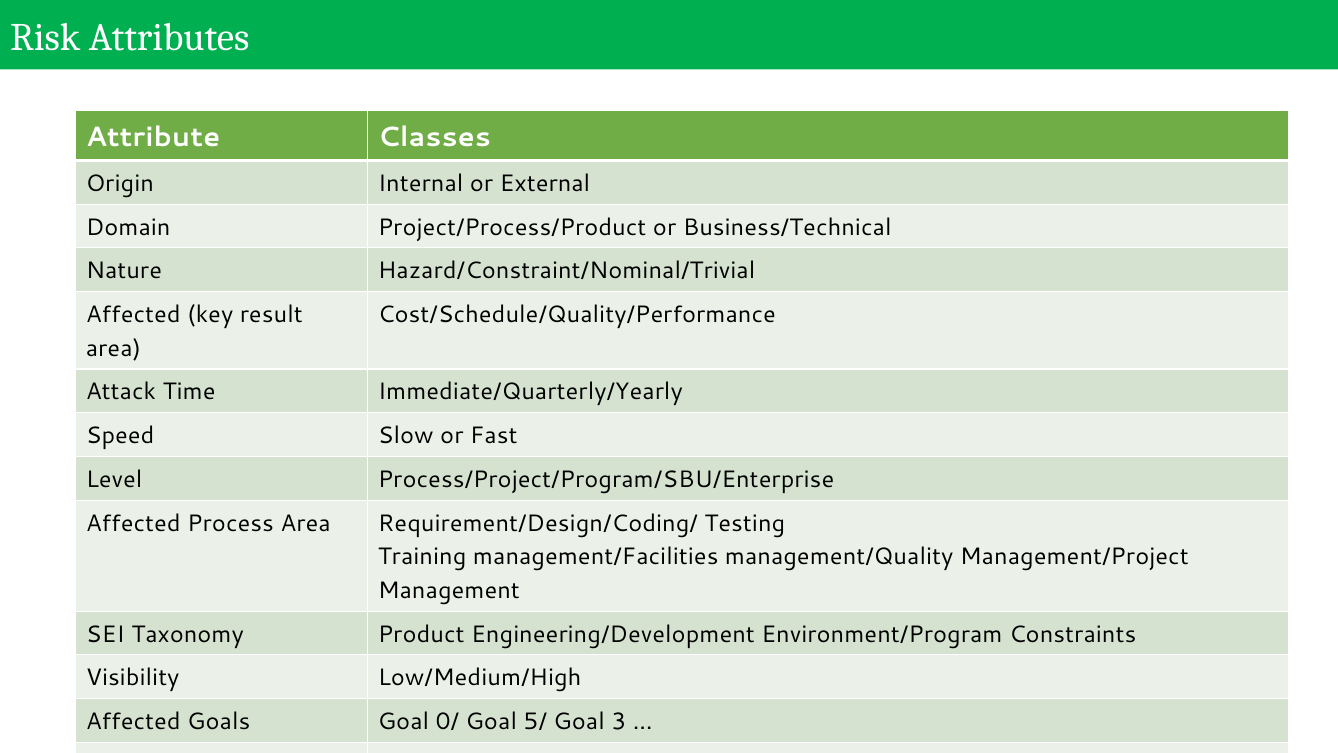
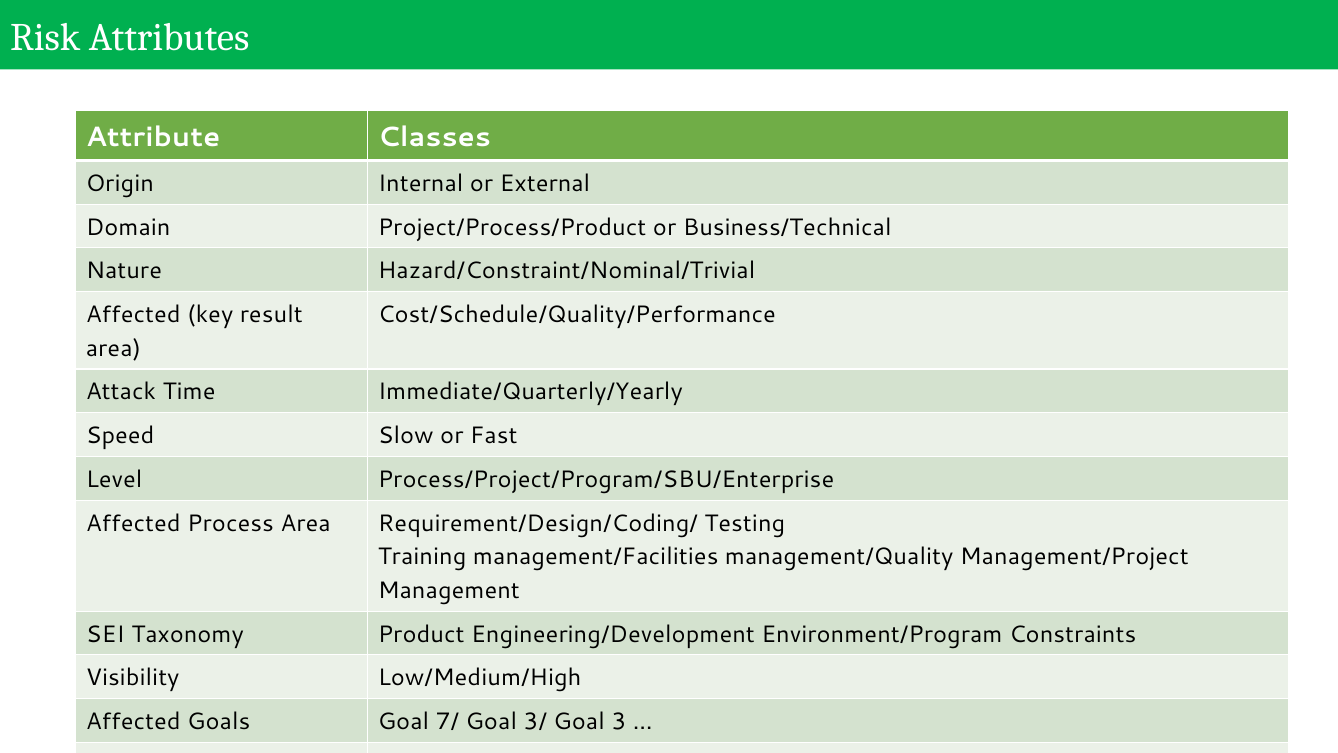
0/: 0/ -> 7/
5/: 5/ -> 3/
